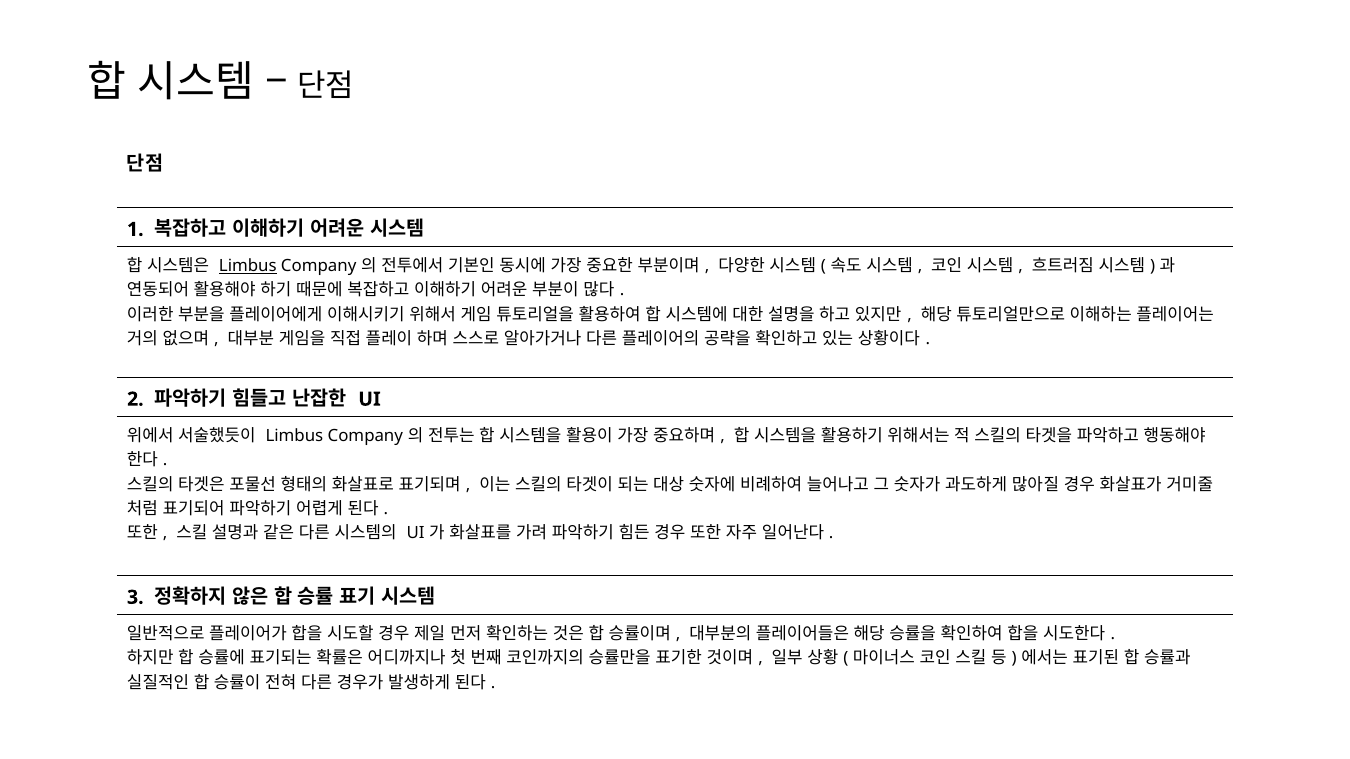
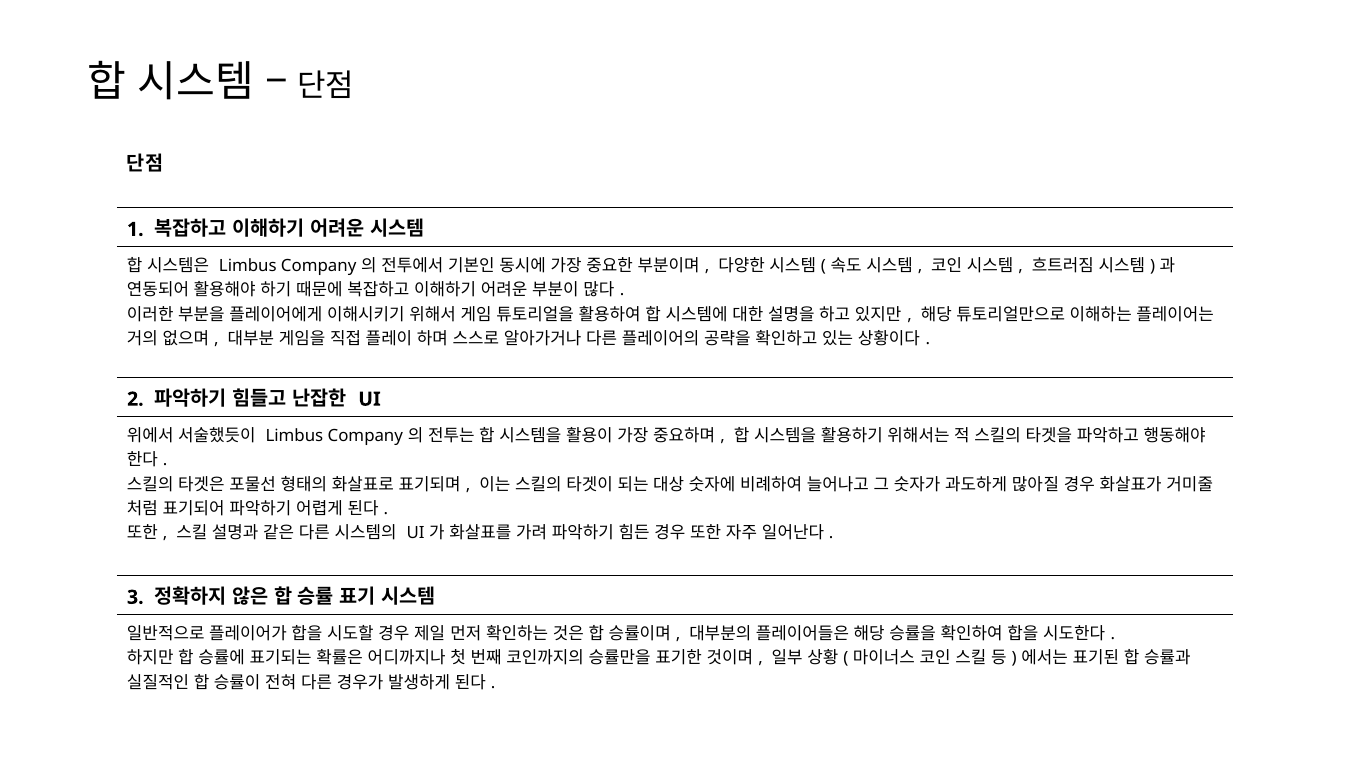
Limbus at (248, 266) underline: present -> none
